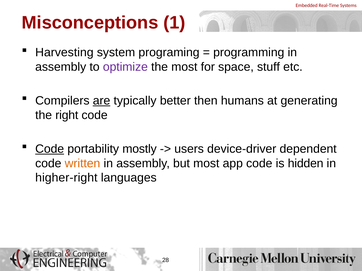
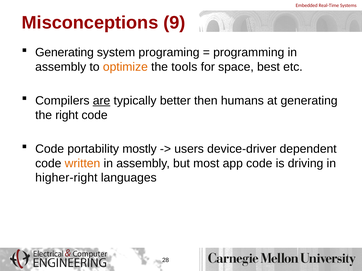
1: 1 -> 9
Harvesting at (64, 53): Harvesting -> Generating
optimize colour: purple -> orange
the most: most -> tools
stuff: stuff -> best
Code at (50, 149) underline: present -> none
hidden: hidden -> driving
